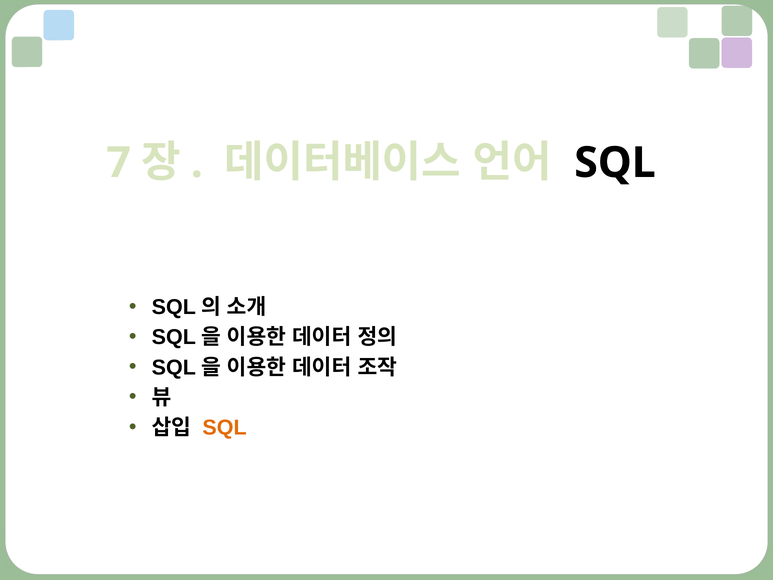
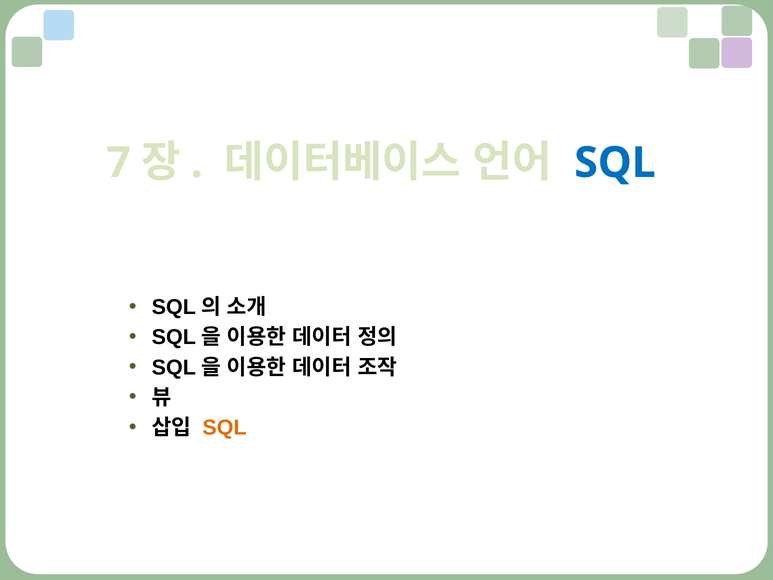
SQL at (615, 163) colour: black -> blue
